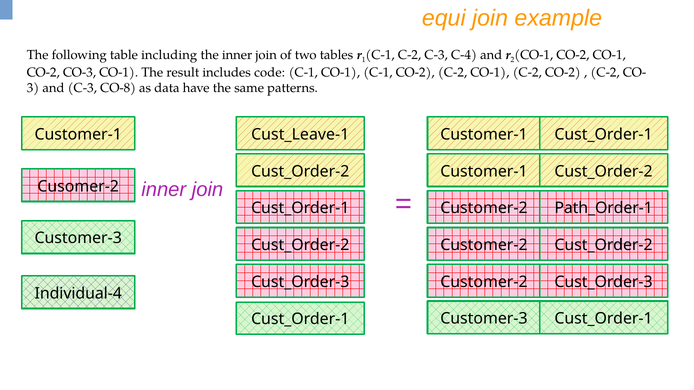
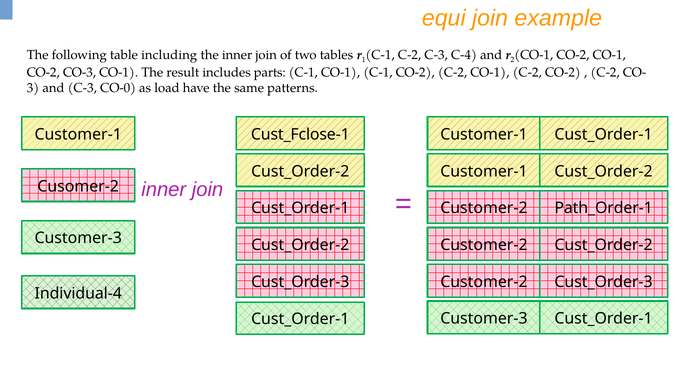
code: code -> parts
CO-8: CO-8 -> CO-0
data: data -> load
Cust_Leave-1: Cust_Leave-1 -> Cust_Fclose-1
